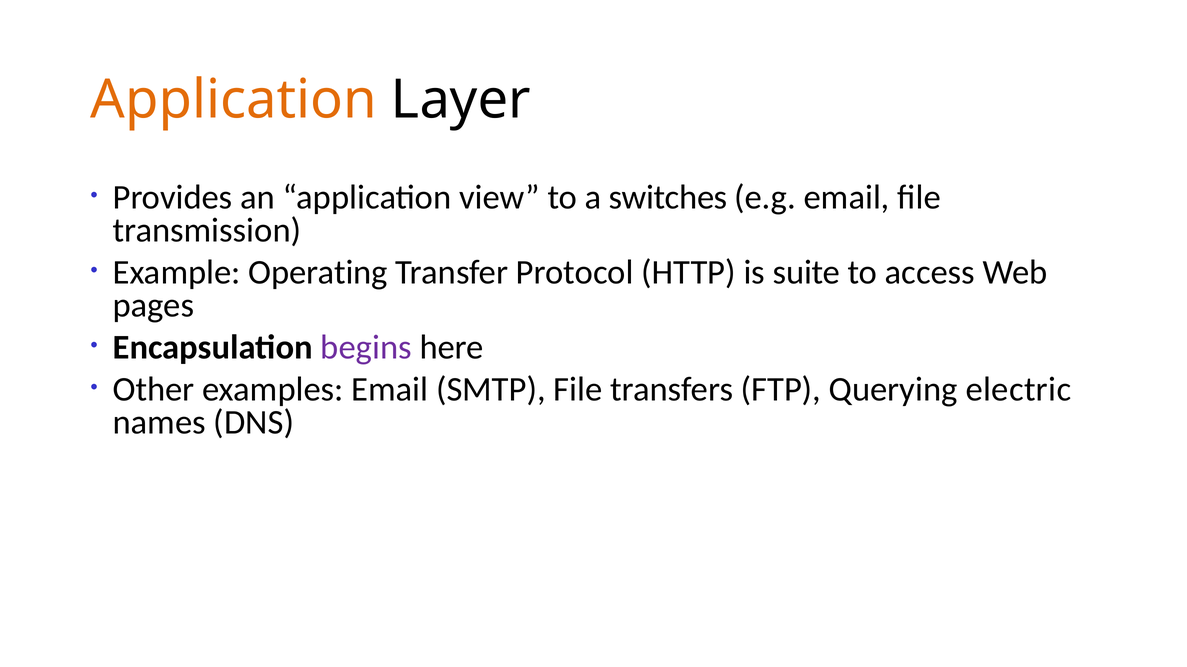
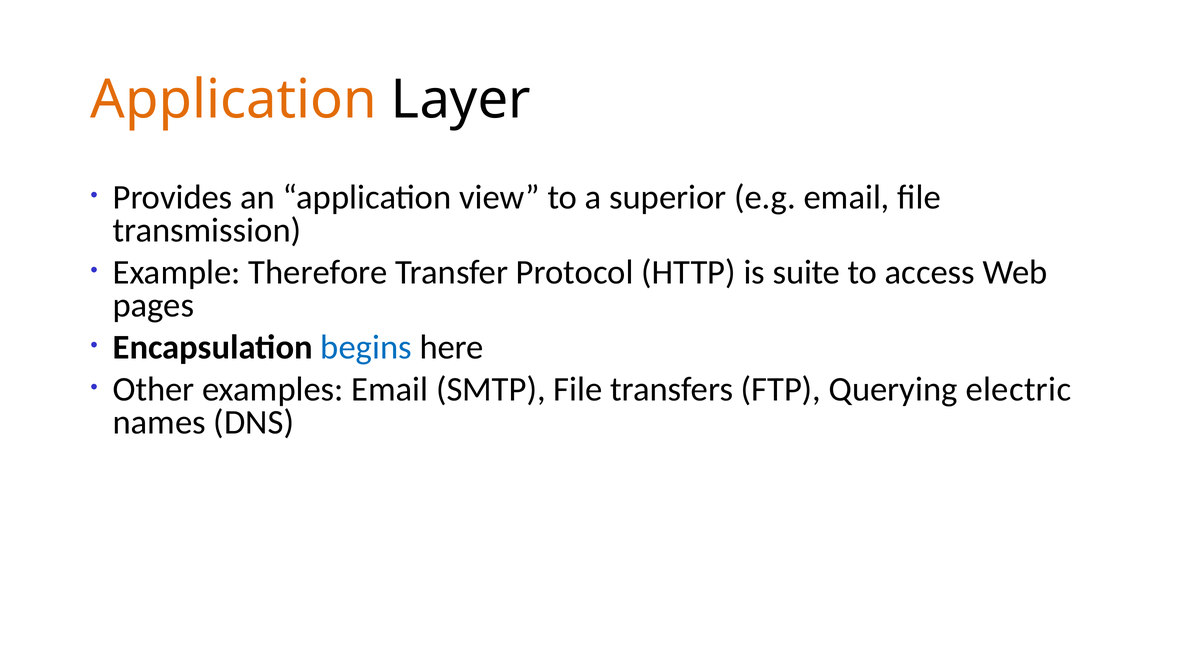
switches: switches -> superior
Operating: Operating -> Therefore
begins colour: purple -> blue
